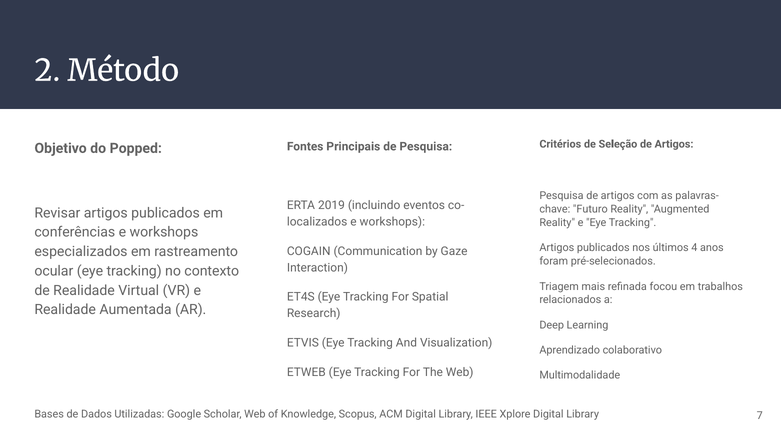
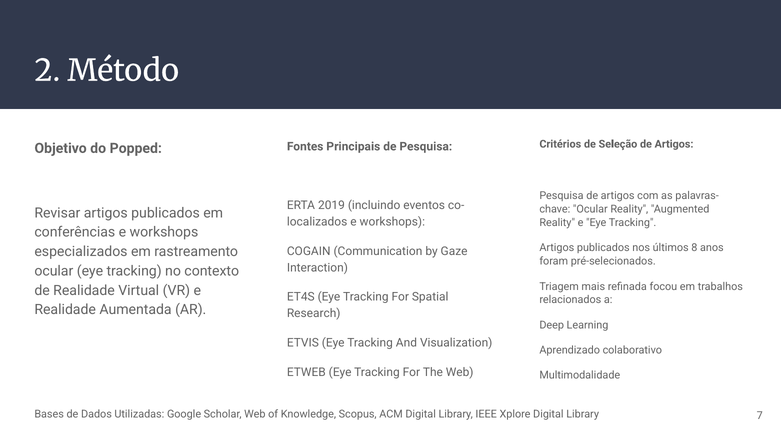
Futuro at (590, 209): Futuro -> Ocular
4: 4 -> 8
